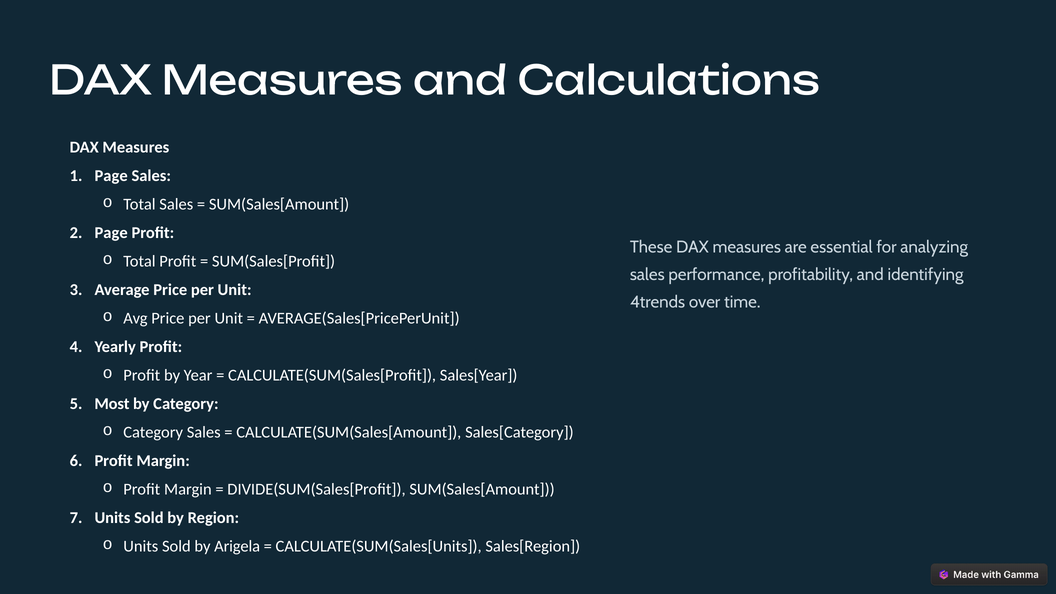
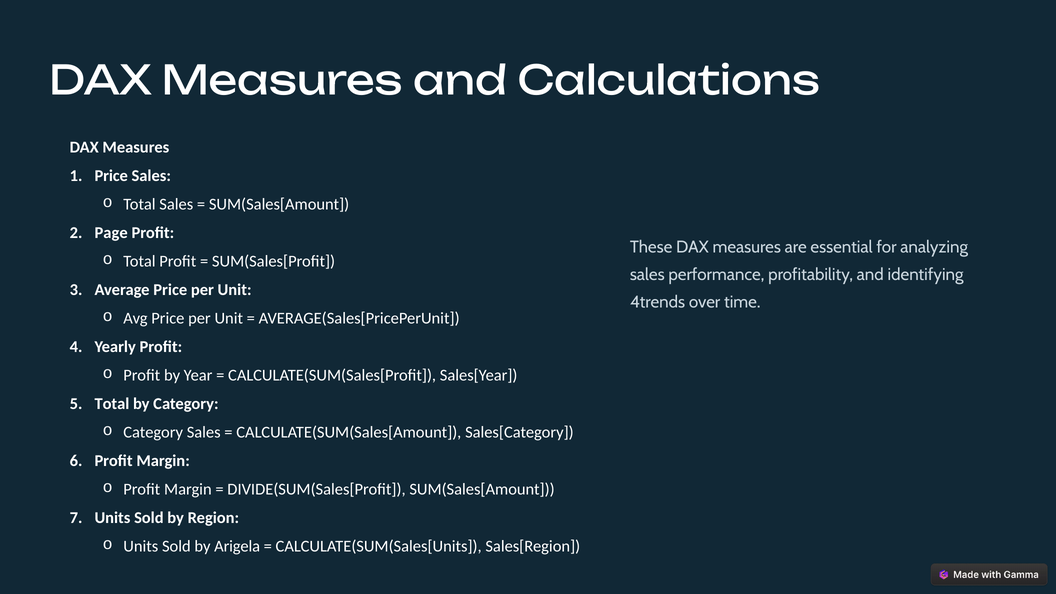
Page at (111, 176): Page -> Price
Most at (112, 404): Most -> Total
